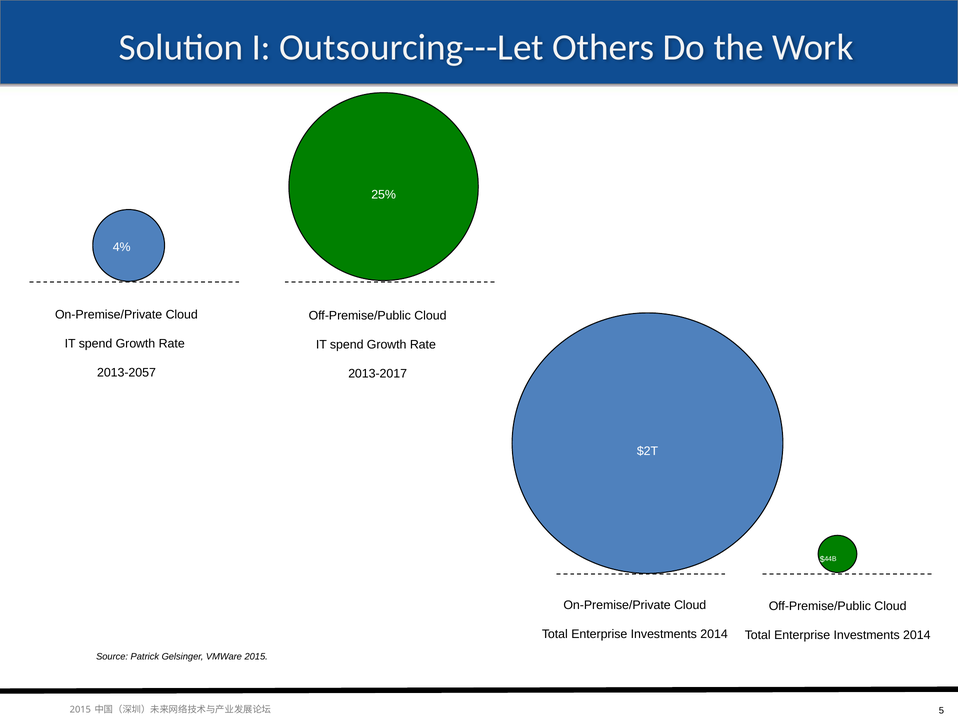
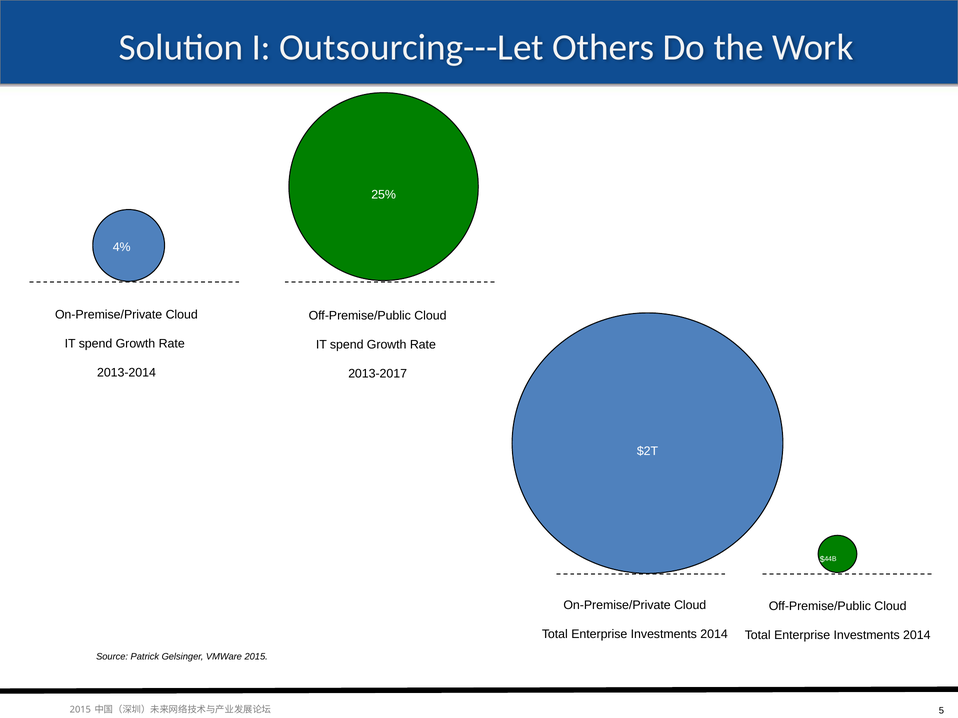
2013-2057: 2013-2057 -> 2013-2014
